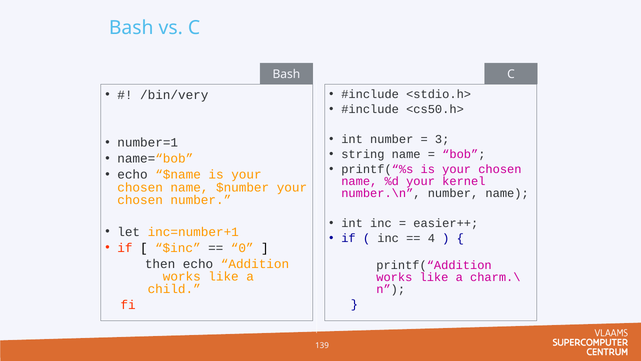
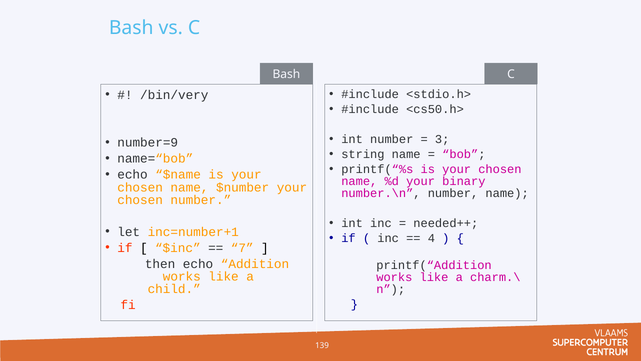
number=1: number=1 -> number=9
kernel: kernel -> binary
easier++: easier++ -> needed++
0: 0 -> 7
